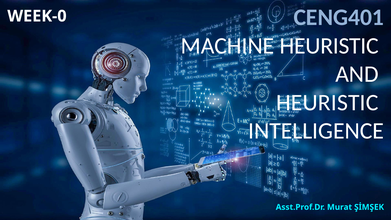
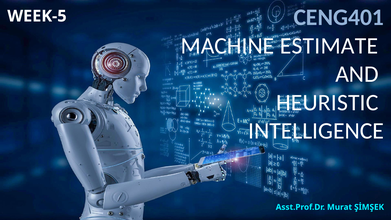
WEEK-0: WEEK-0 -> WEEK-5
MACHINE HEURISTIC: HEURISTIC -> ESTIMATE
